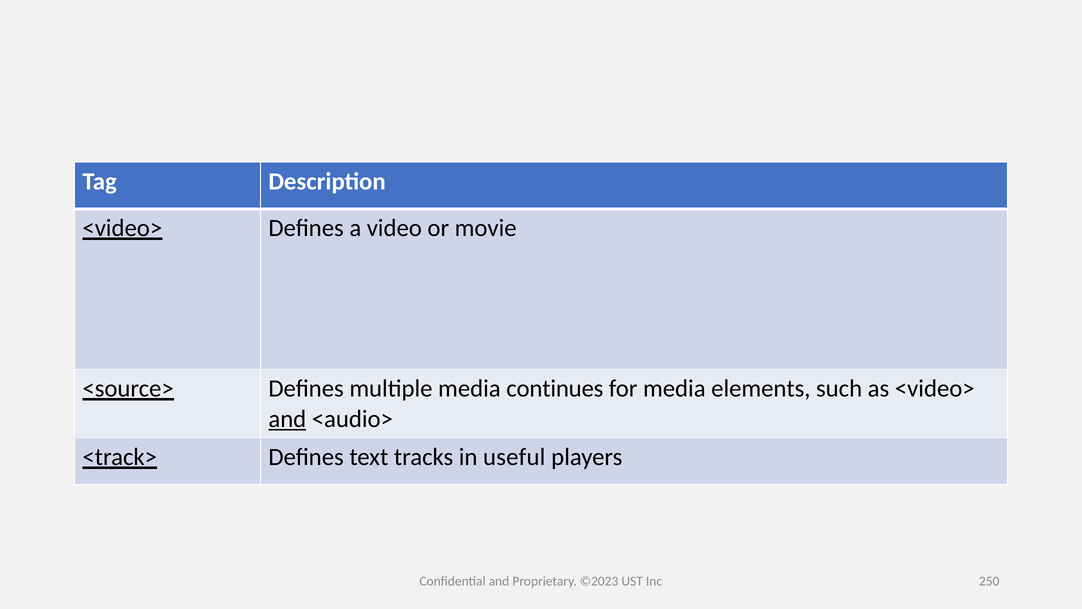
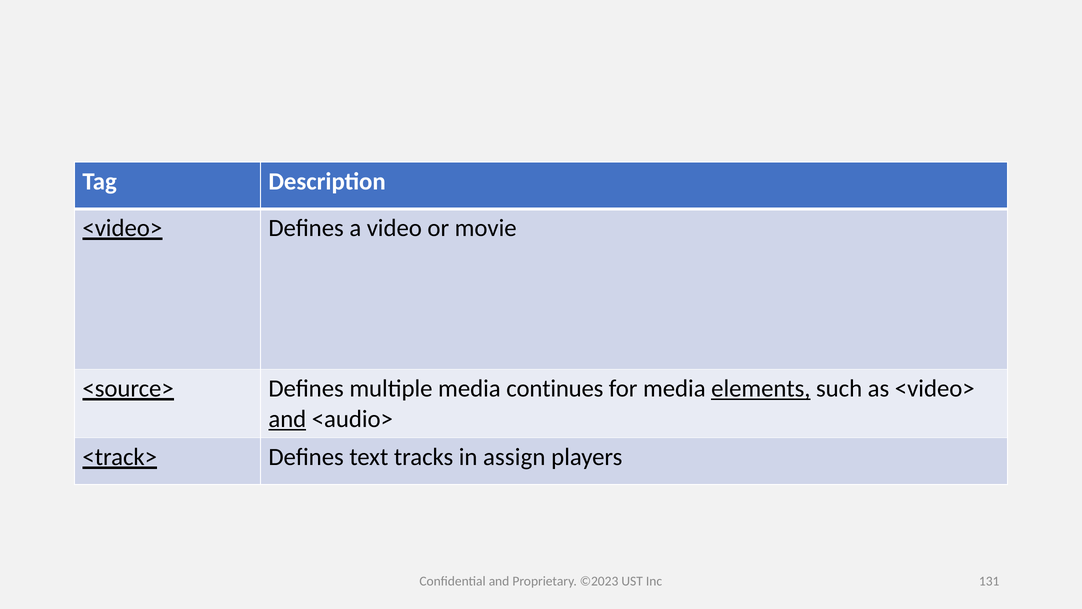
elements underline: none -> present
useful: useful -> assign
250: 250 -> 131
